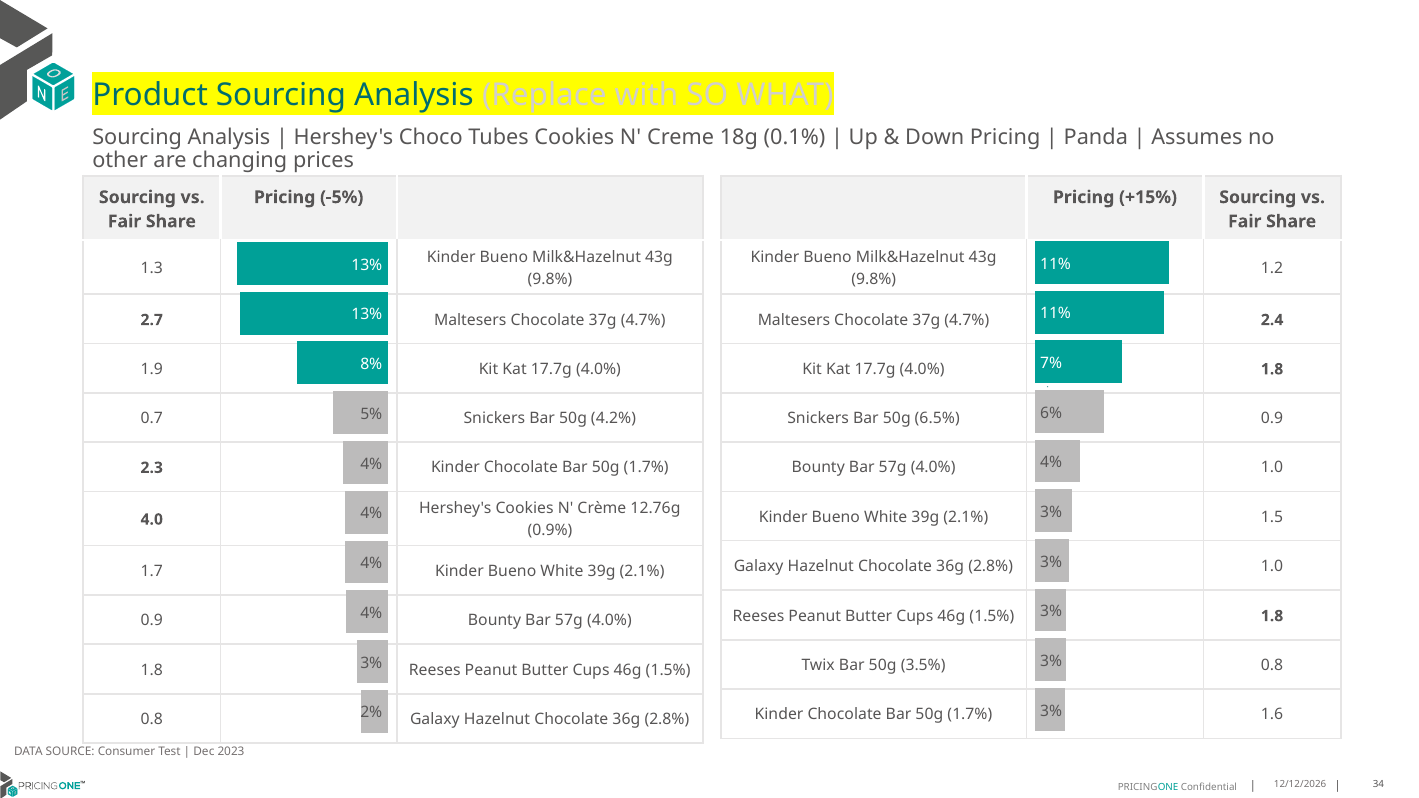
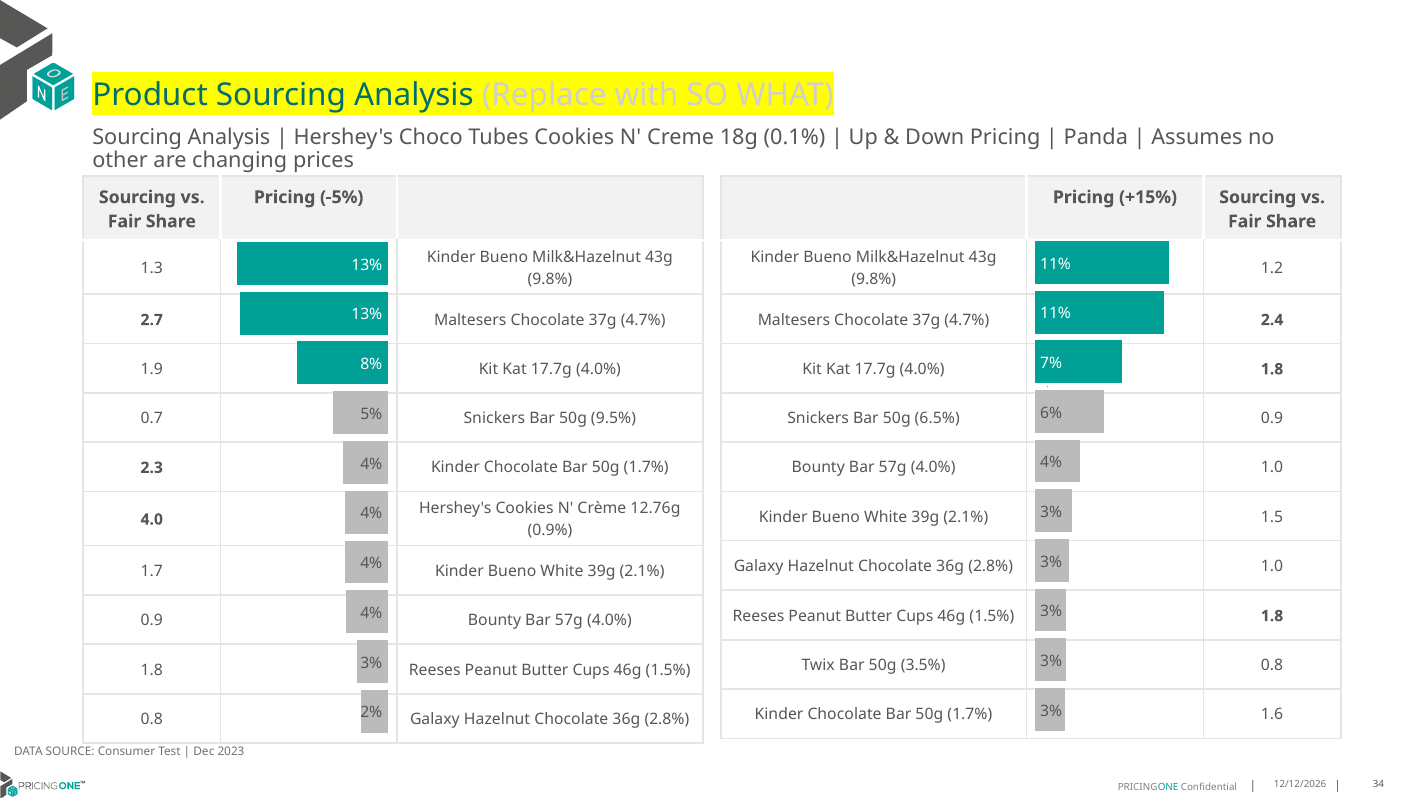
4.2%: 4.2% -> 9.5%
